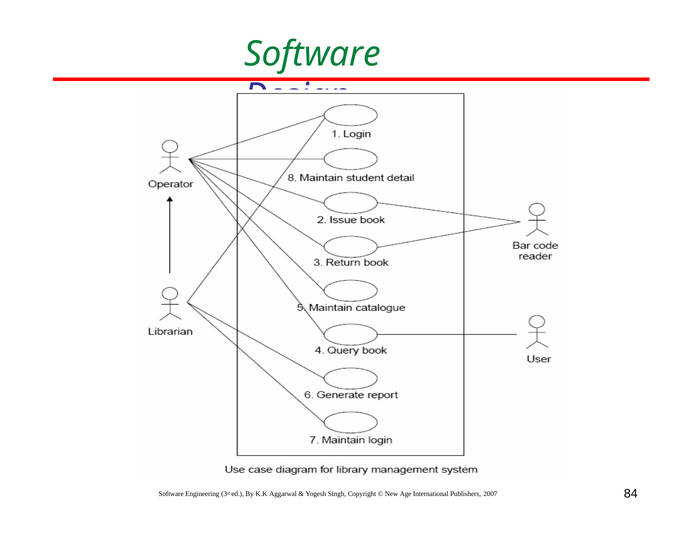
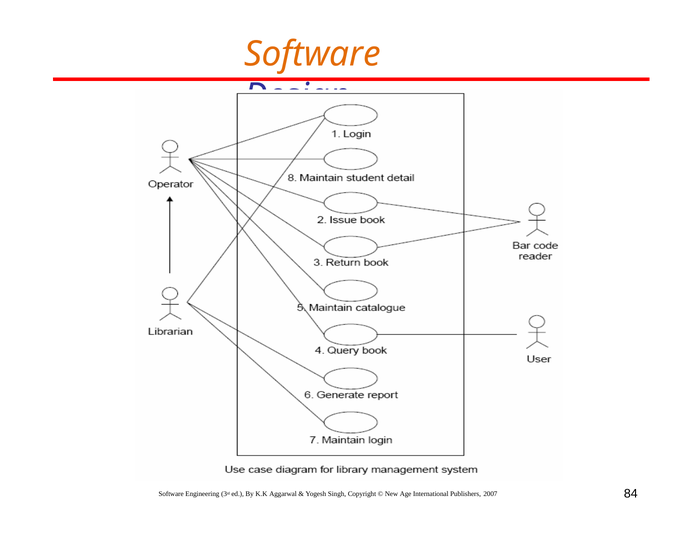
Software at (312, 54) colour: green -> orange
